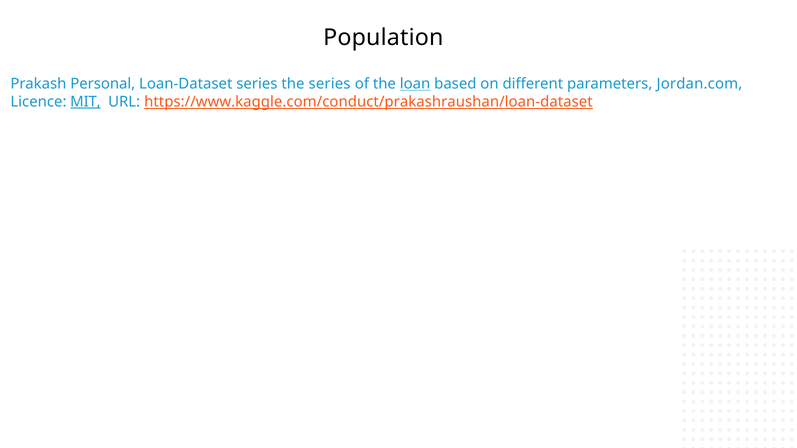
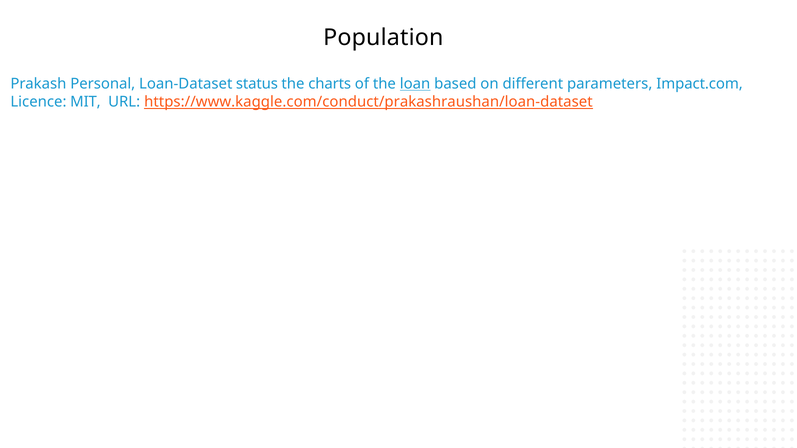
Loan-Dataset series: series -> status
the series: series -> charts
Jordan.com: Jordan.com -> Impact.com
MIT underline: present -> none
